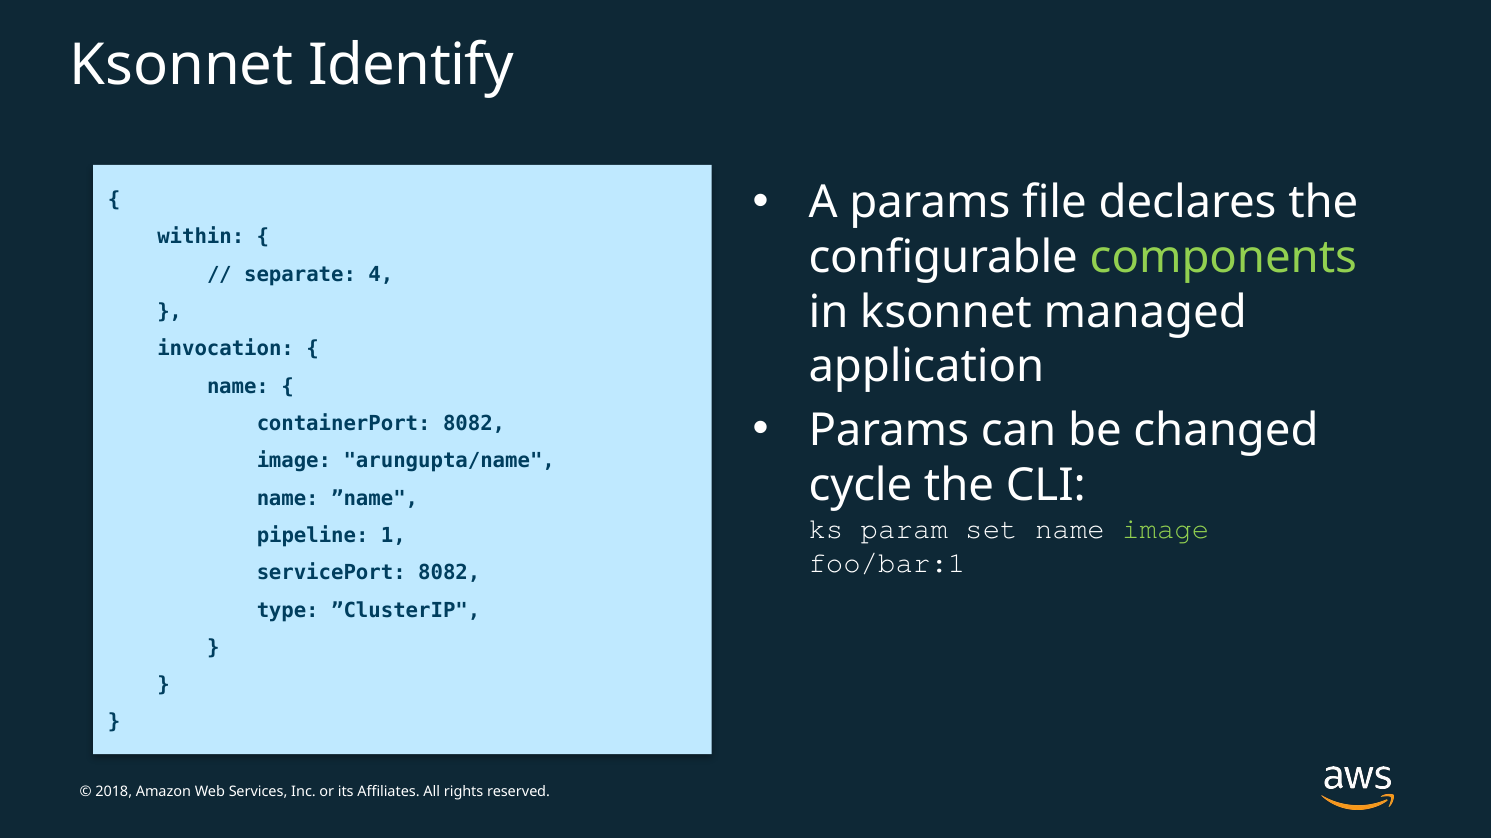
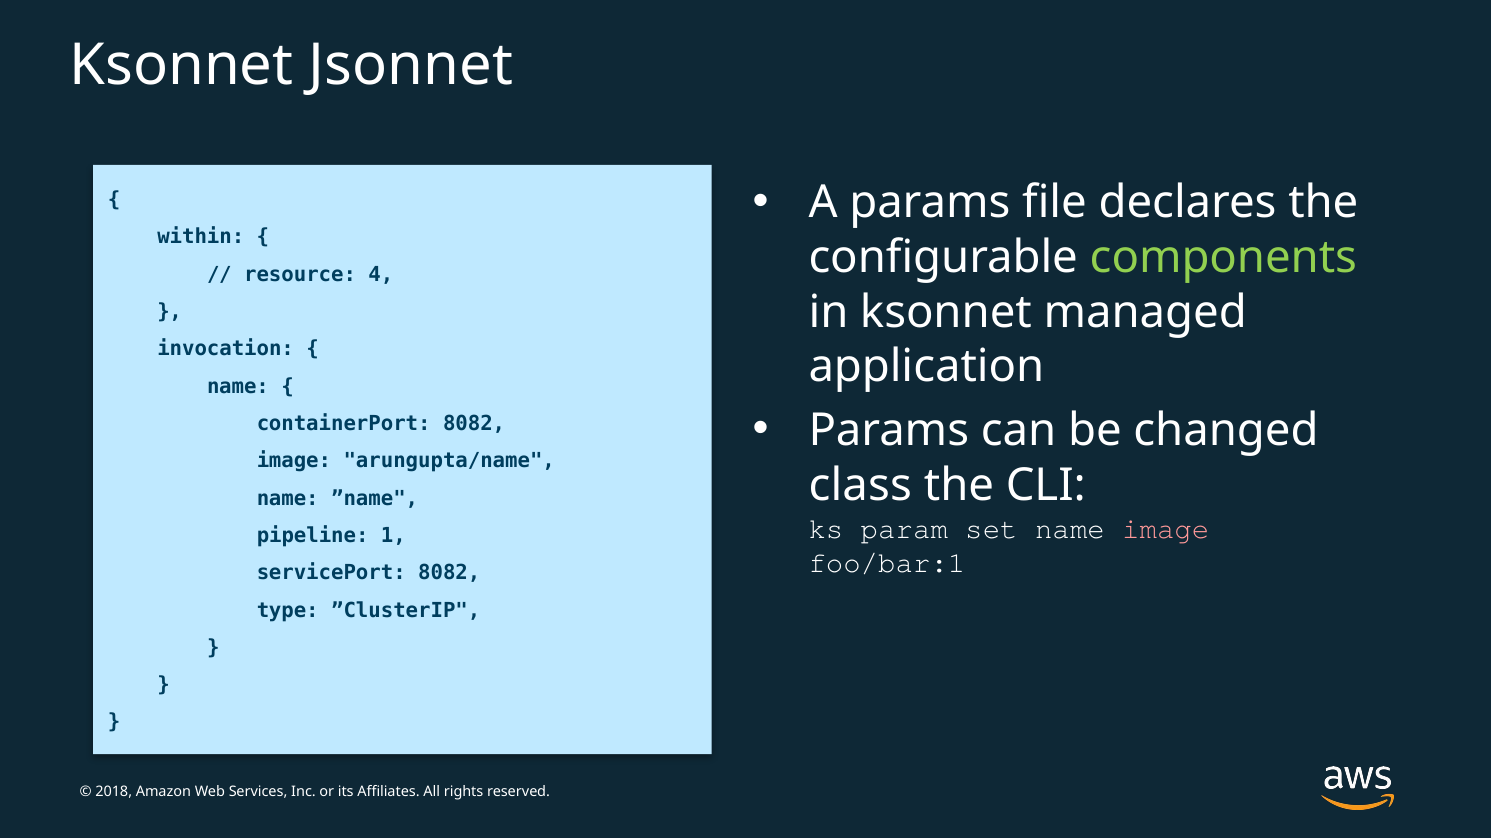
Identify: Identify -> Jsonnet
separate: separate -> resource
cycle: cycle -> class
image at (1166, 529) colour: light green -> pink
